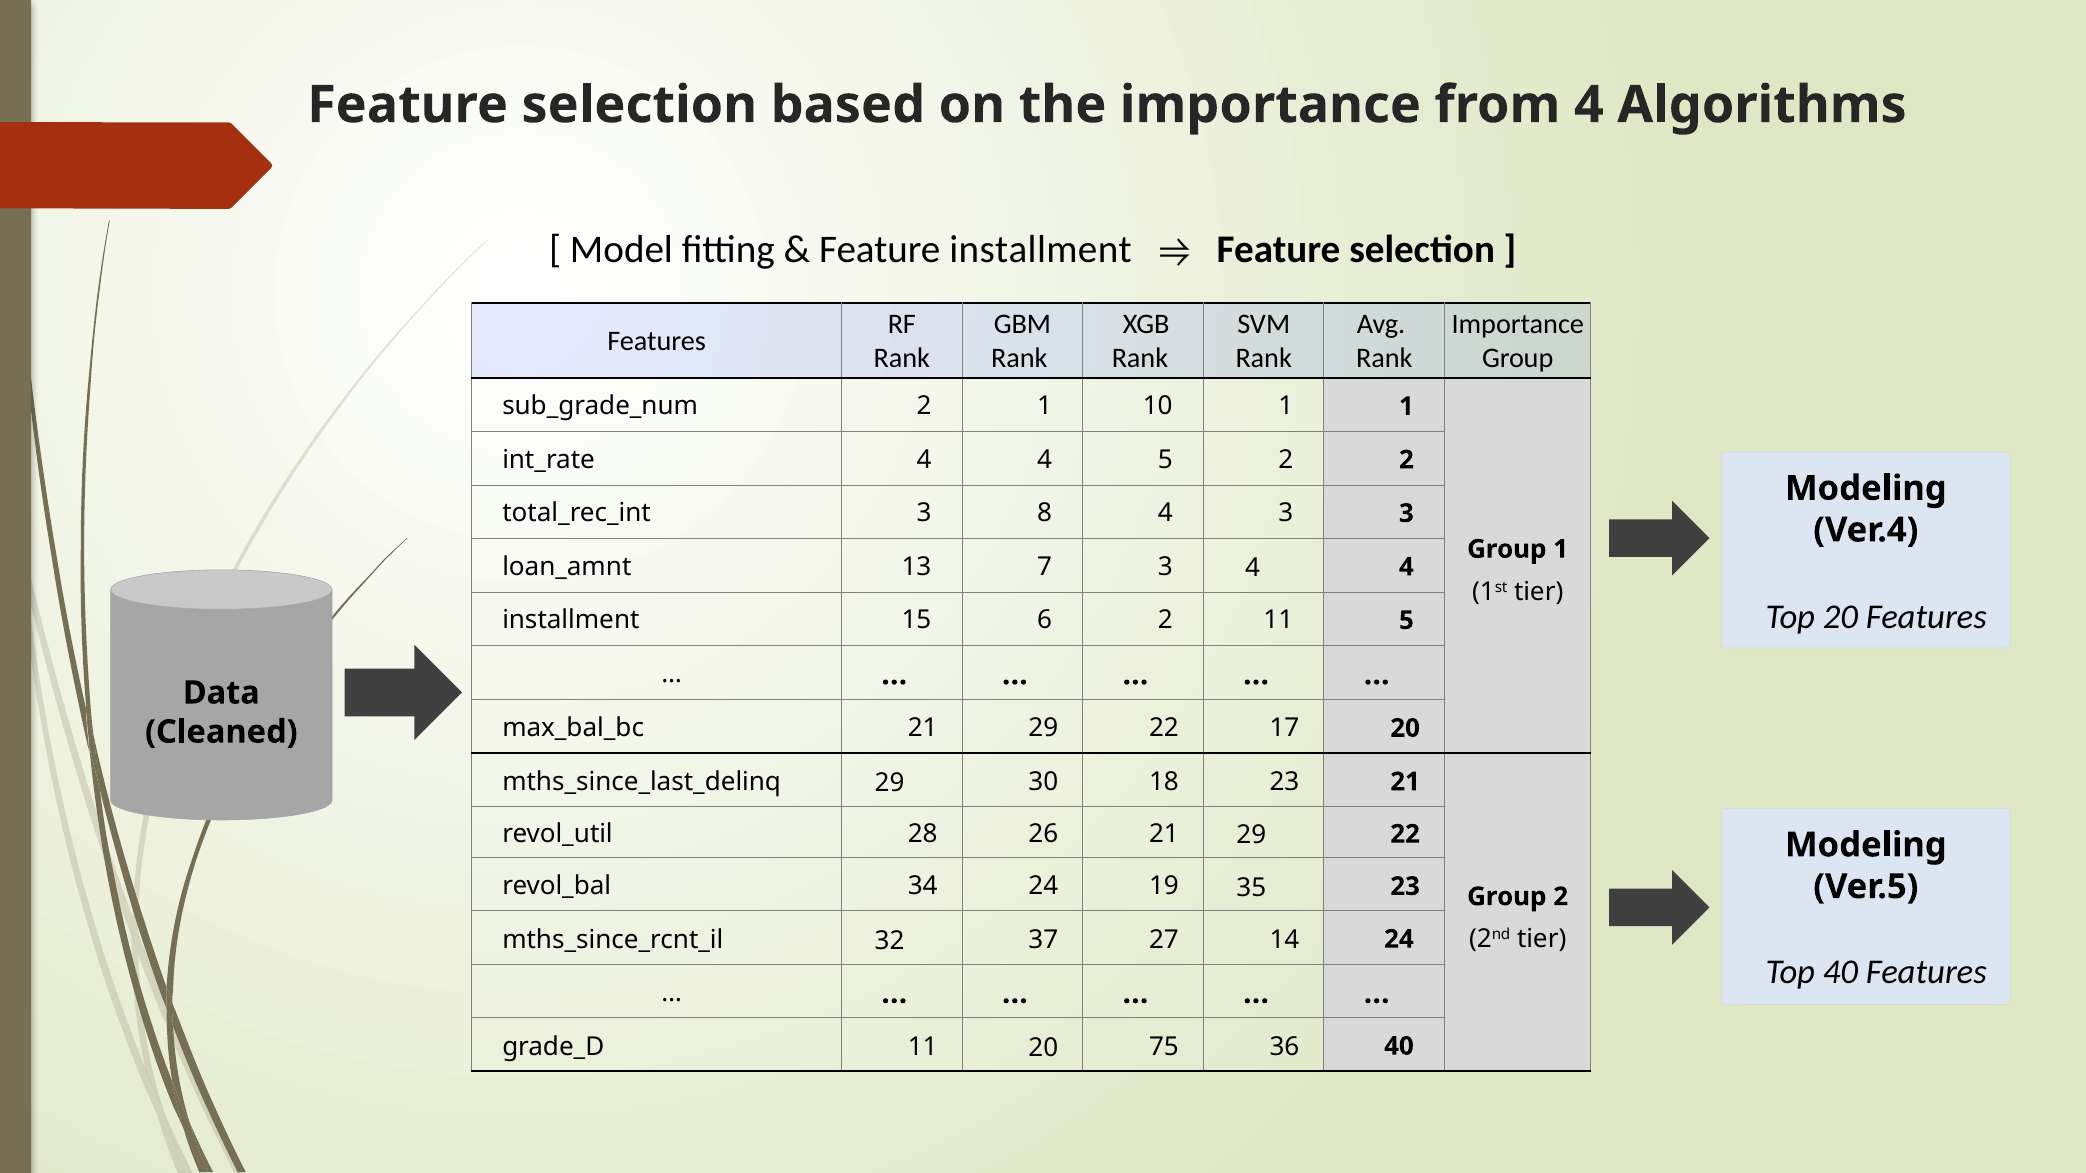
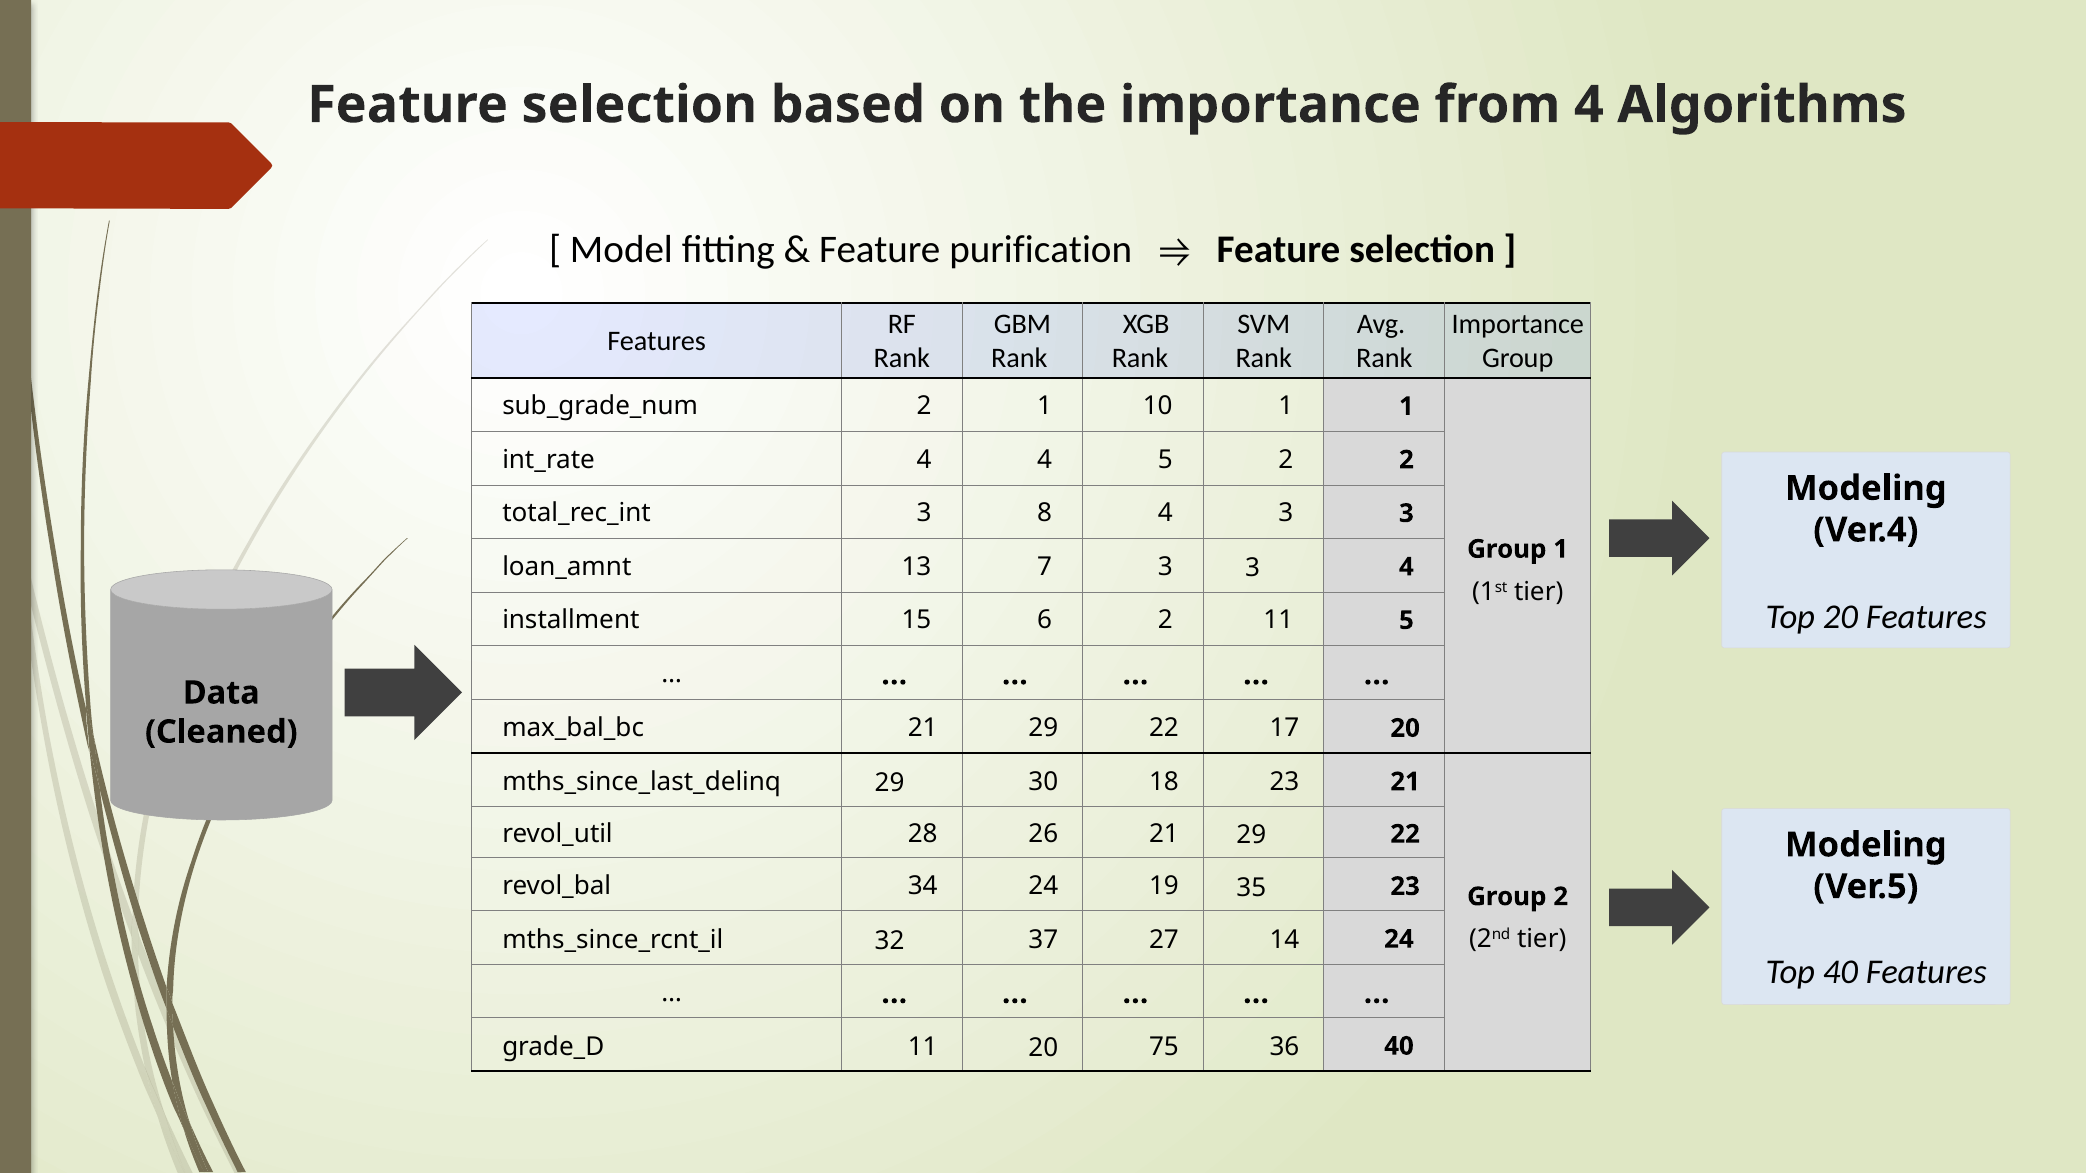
Feature installment: installment -> purification
7 3 4: 4 -> 3
